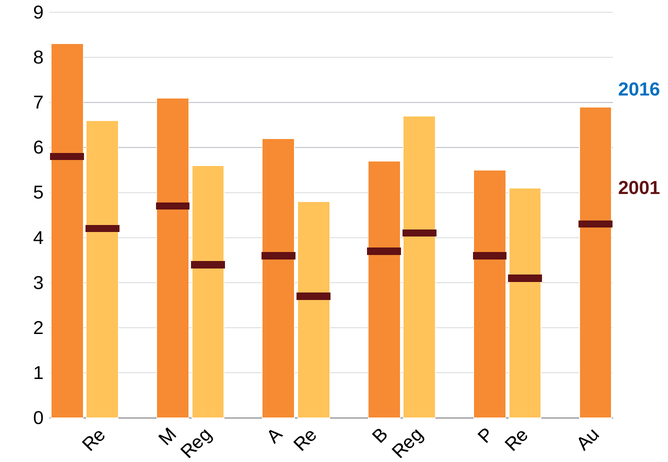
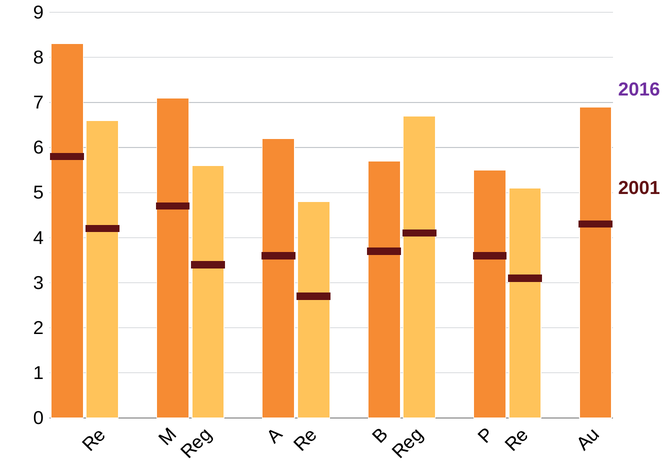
2016 colour: blue -> purple
